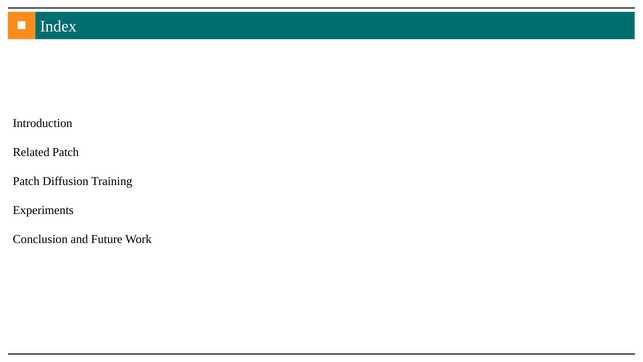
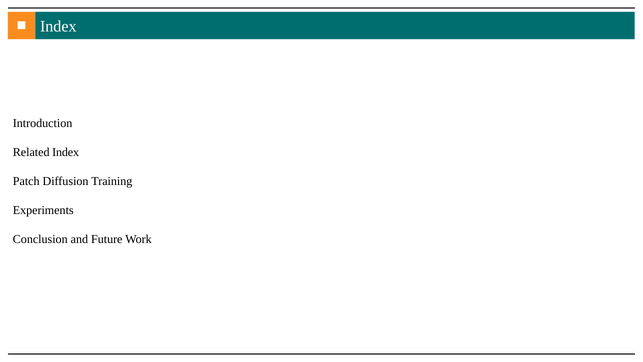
Related Patch: Patch -> Index
